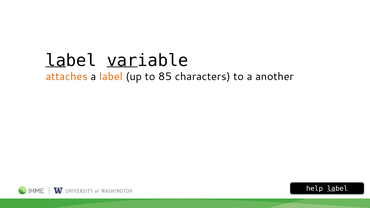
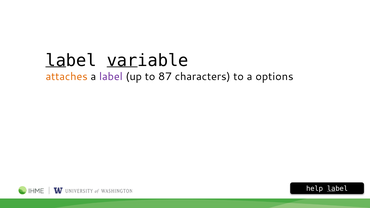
label at (111, 77) colour: orange -> purple
85: 85 -> 87
another: another -> options
